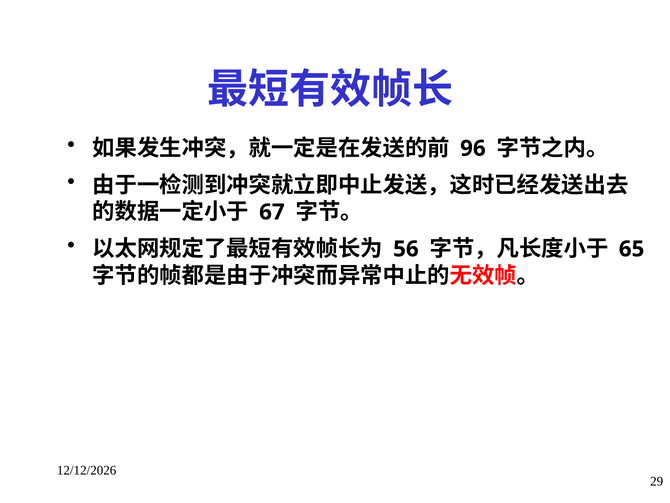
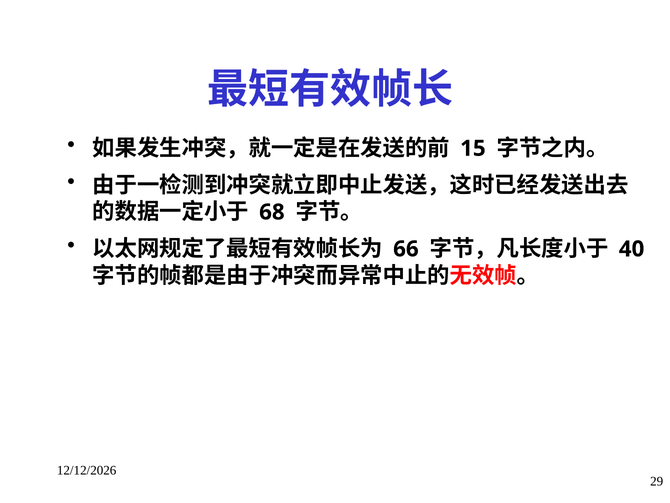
96: 96 -> 15
67: 67 -> 68
56: 56 -> 66
65: 65 -> 40
